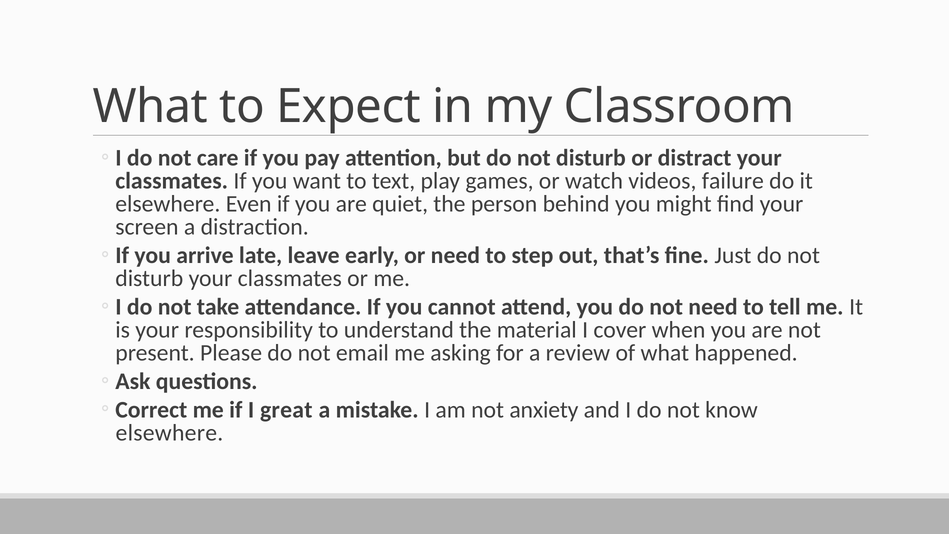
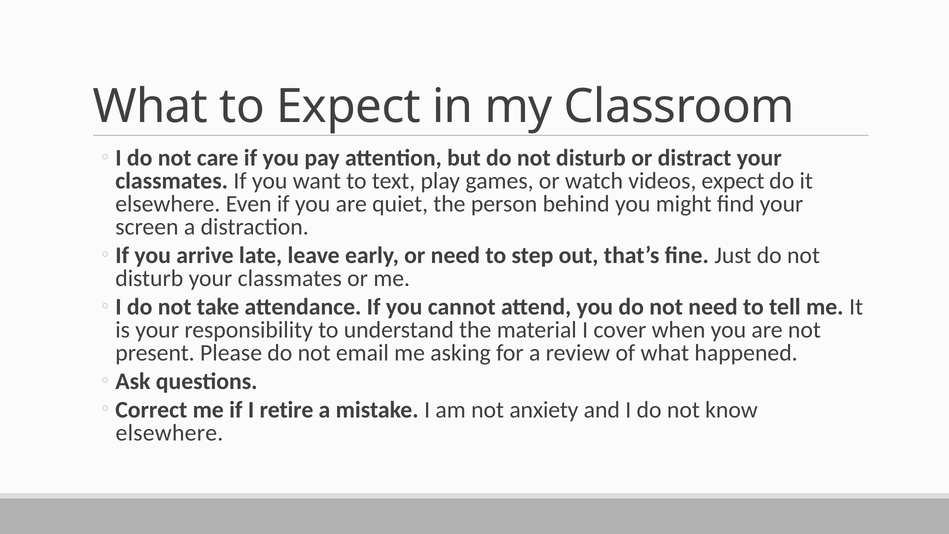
videos failure: failure -> expect
great: great -> retire
